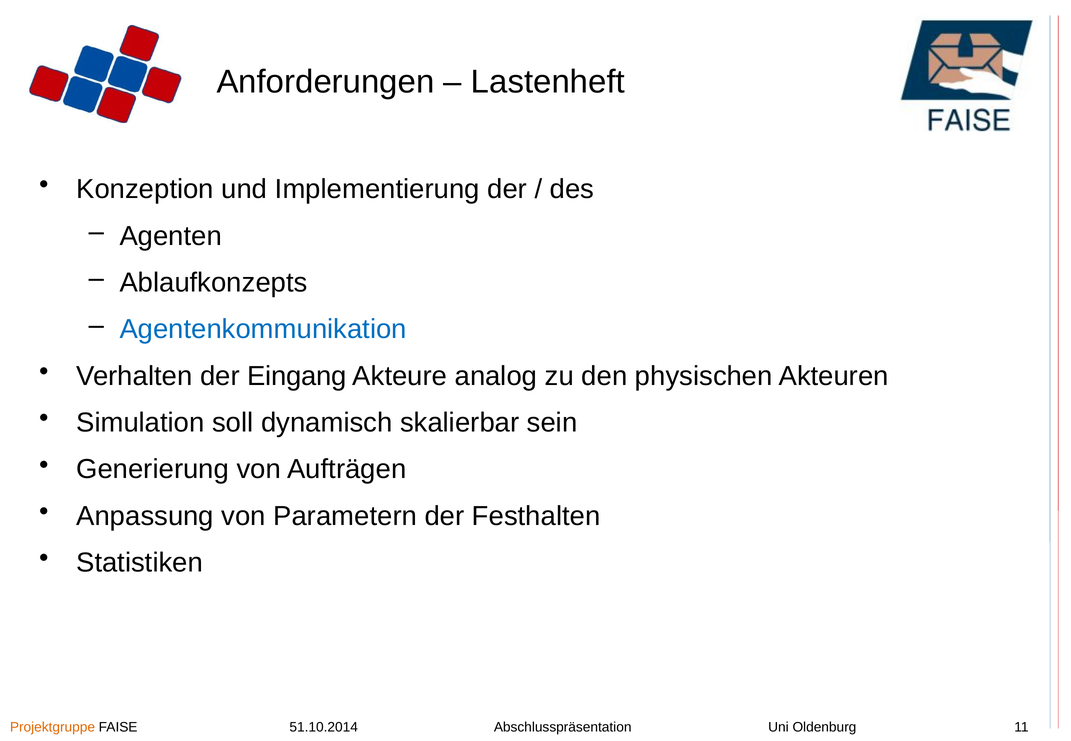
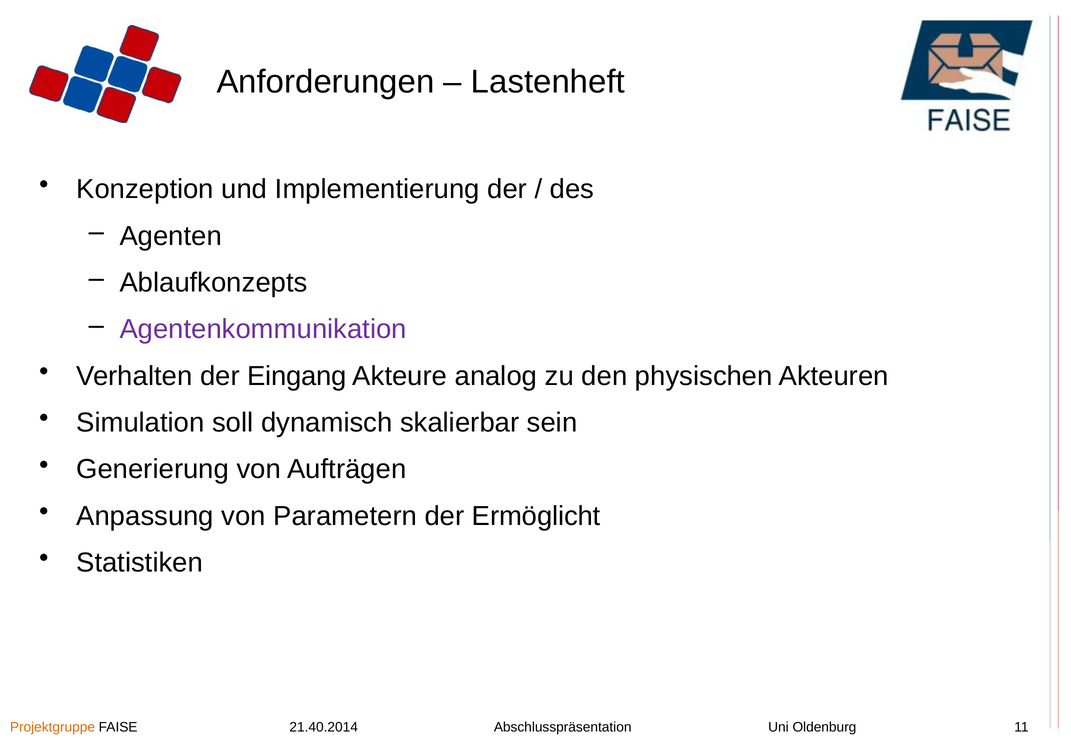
Agentenkommunikation colour: blue -> purple
Festhalten: Festhalten -> Ermöglicht
51.10.2014: 51.10.2014 -> 21.40.2014
